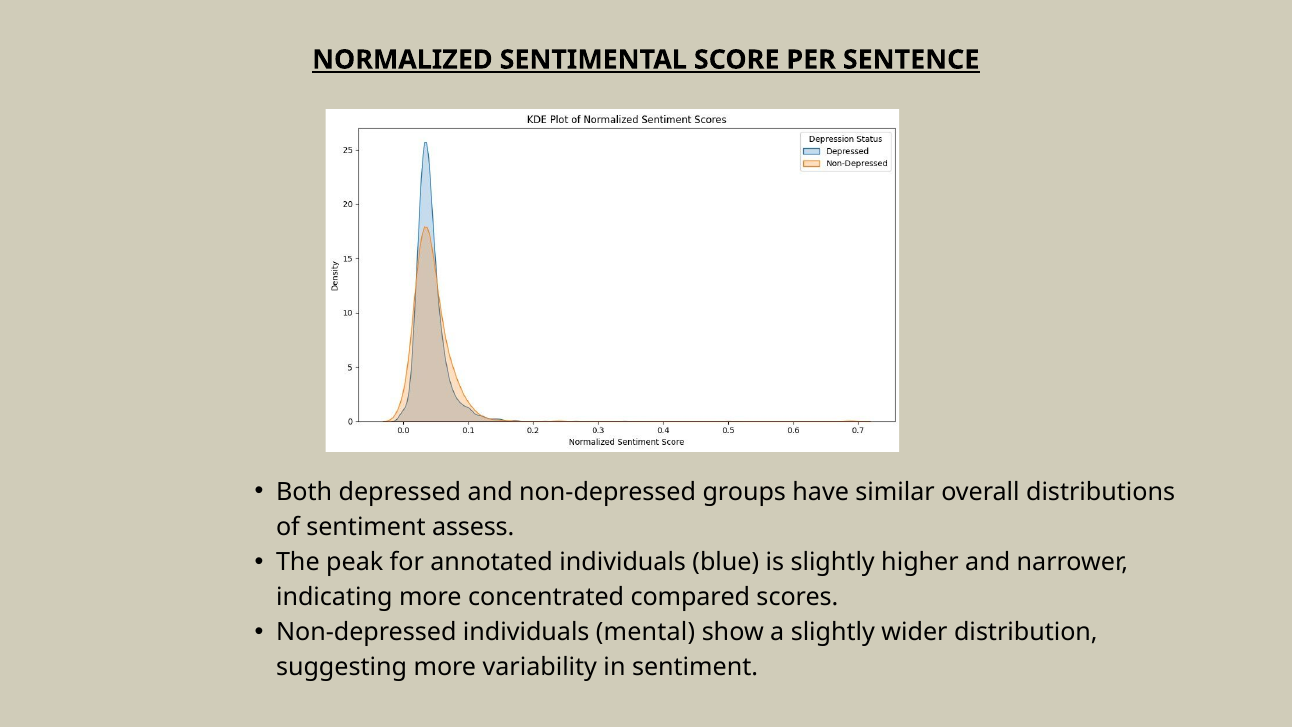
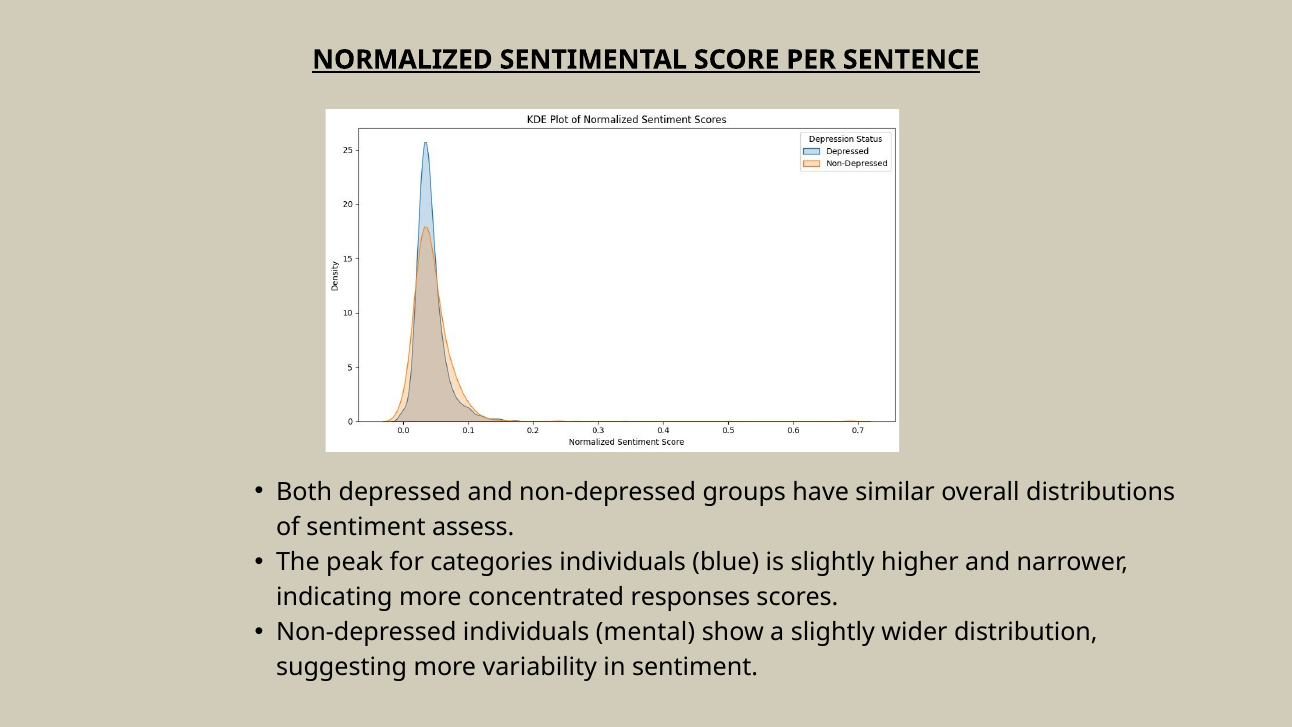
annotated: annotated -> categories
compared: compared -> responses
